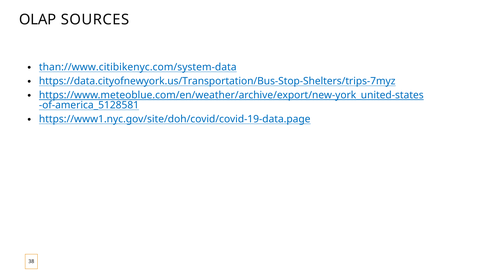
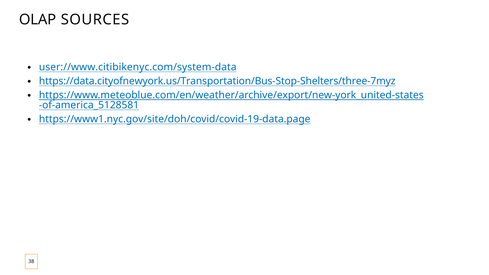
than://www.citibikenyc.com/system-data: than://www.citibikenyc.com/system-data -> user://www.citibikenyc.com/system-data
https://data.cityofnewyork.us/Transportation/Bus-Stop-Shelters/trips-7myz: https://data.cityofnewyork.us/Transportation/Bus-Stop-Shelters/trips-7myz -> https://data.cityofnewyork.us/Transportation/Bus-Stop-Shelters/three-7myz
